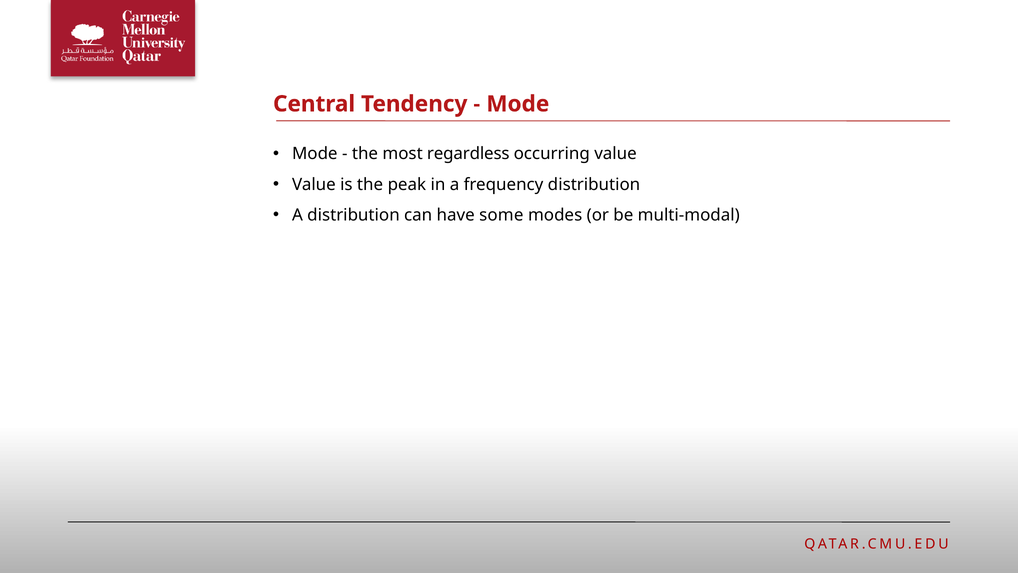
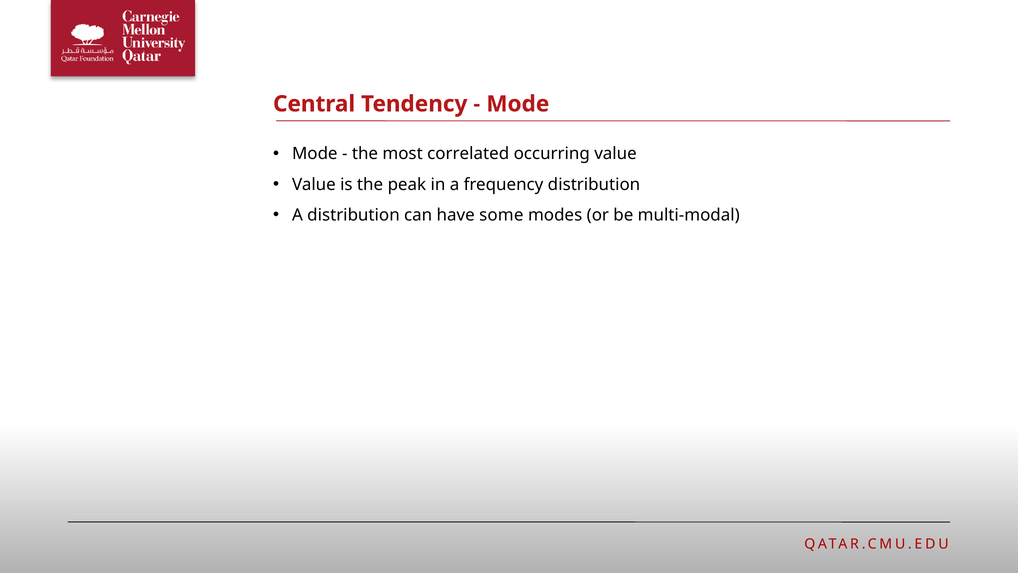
regardless: regardless -> correlated
